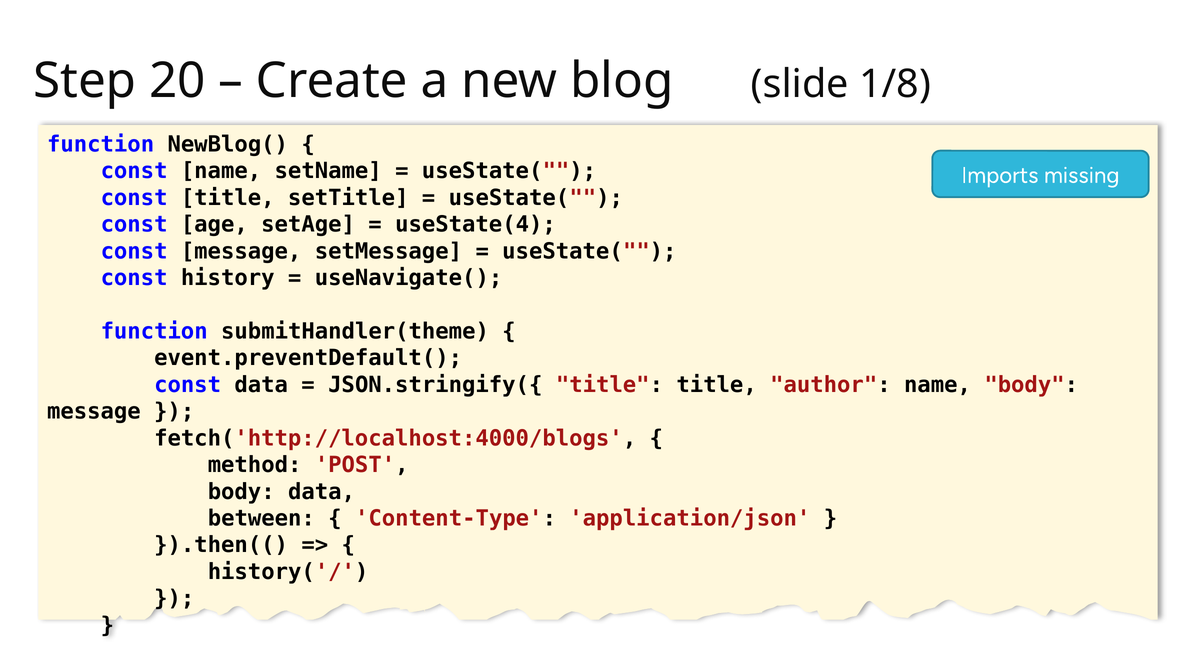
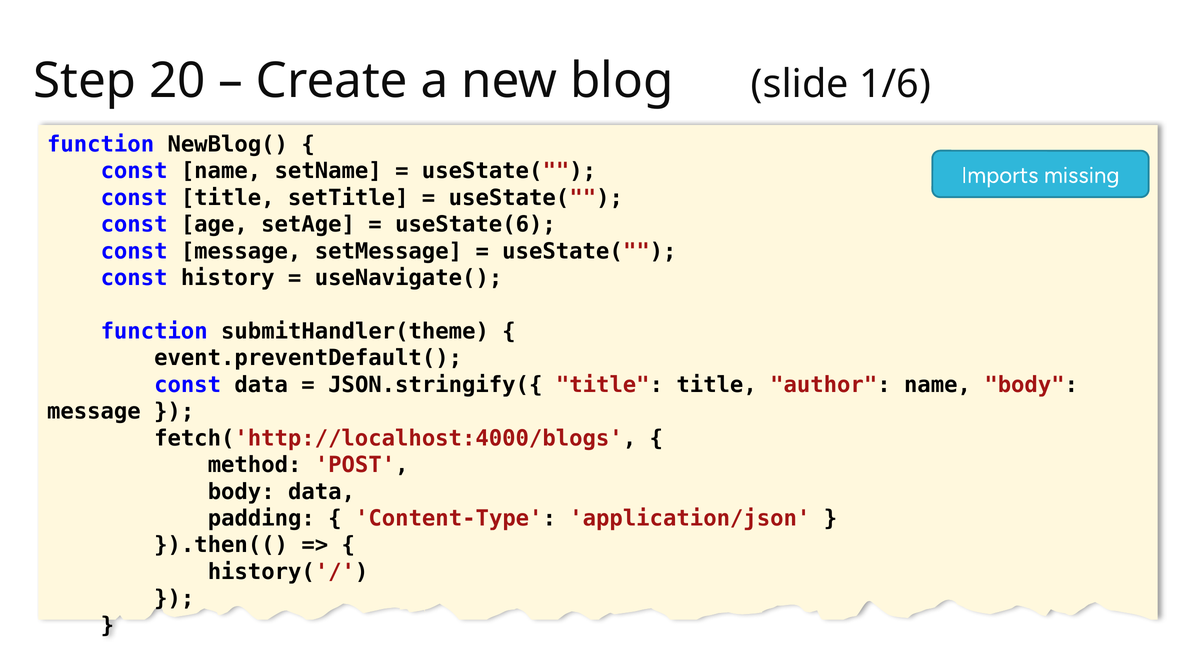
1/8: 1/8 -> 1/6
useState(4: useState(4 -> useState(6
between: between -> padding
